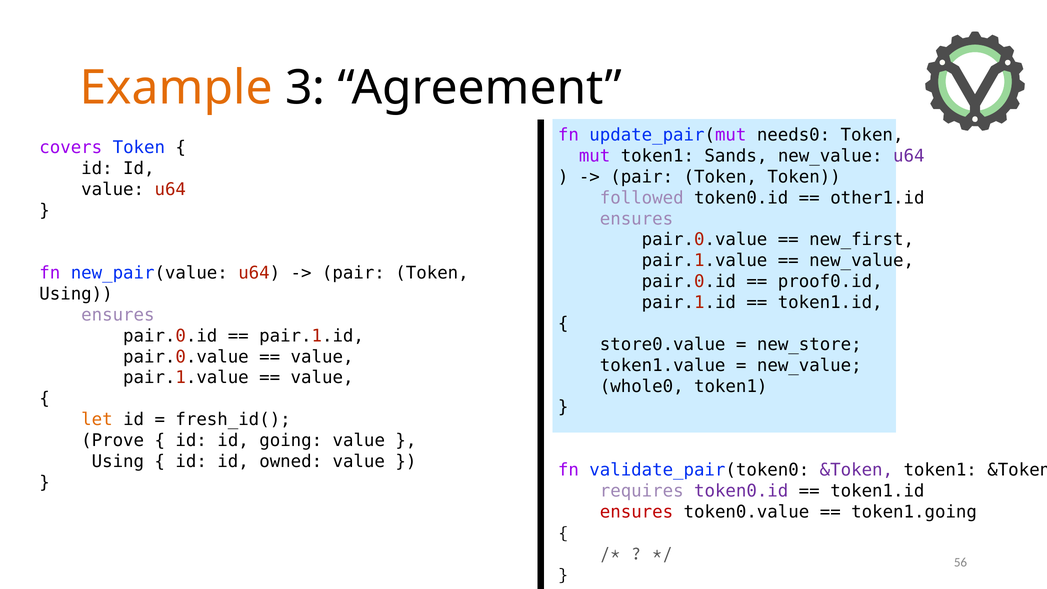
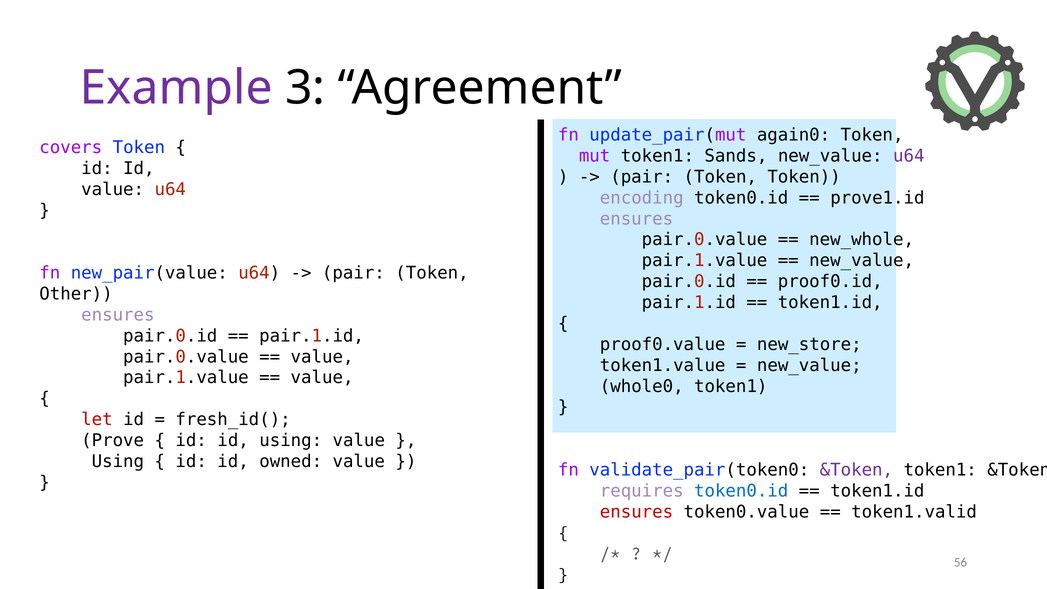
Example colour: orange -> purple
needs0: needs0 -> again0
followed: followed -> encoding
other1.id: other1.id -> prove1.id
new_first: new_first -> new_whole
Using at (76, 294): Using -> Other
store0.value: store0.value -> proof0.value
let colour: orange -> red
id going: going -> using
token0.id at (741, 491) colour: purple -> blue
token1.going: token1.going -> token1.valid
